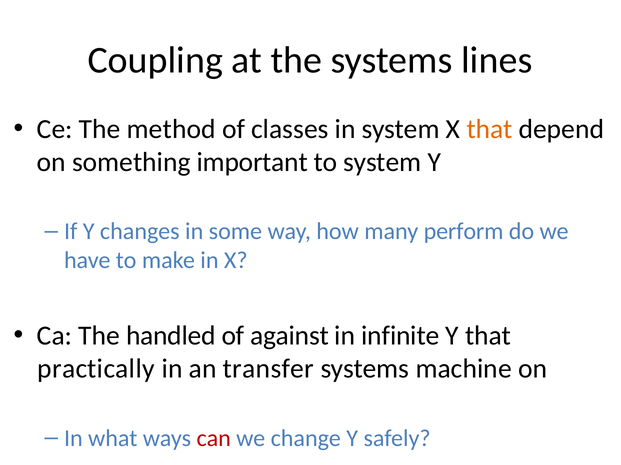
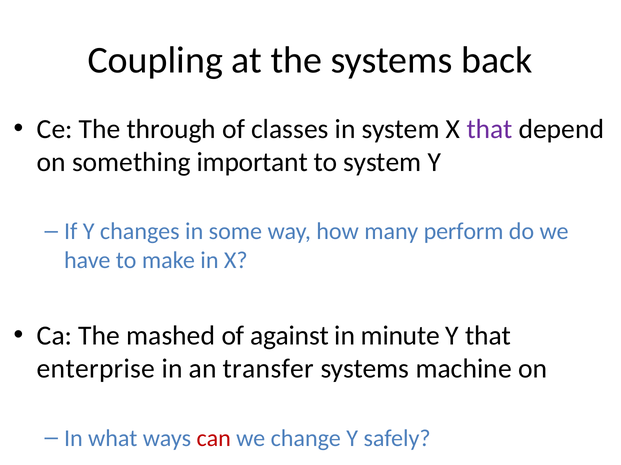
lines: lines -> back
method: method -> through
that at (489, 129) colour: orange -> purple
handled: handled -> mashed
infinite: infinite -> minute
practically: practically -> enterprise
